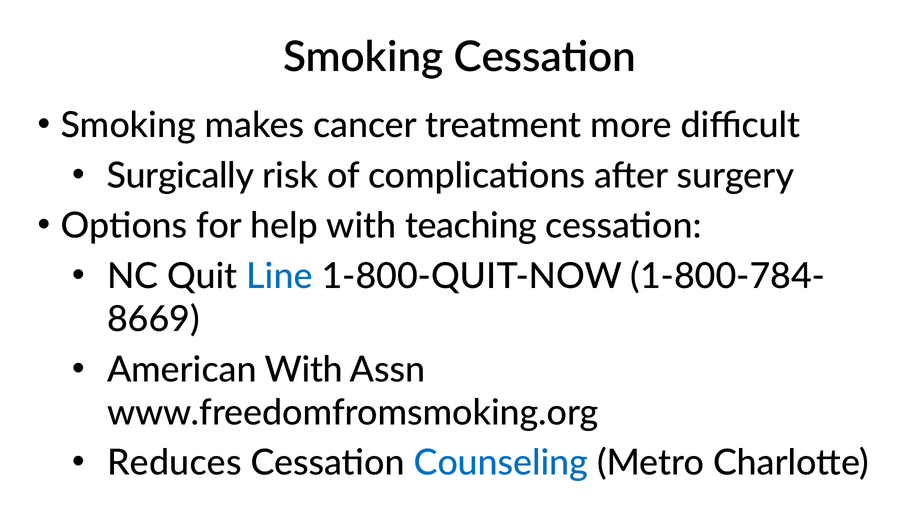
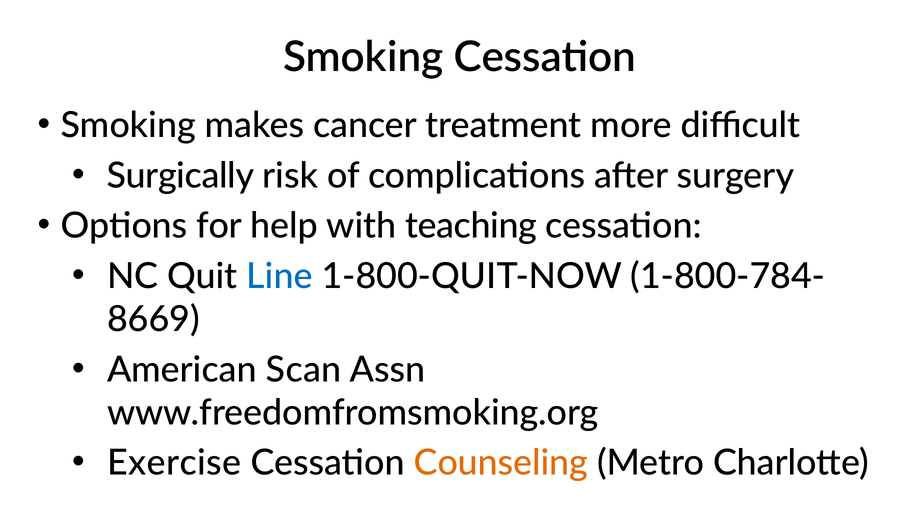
American With: With -> Scan
Reduces: Reduces -> Exercise
Counseling colour: blue -> orange
